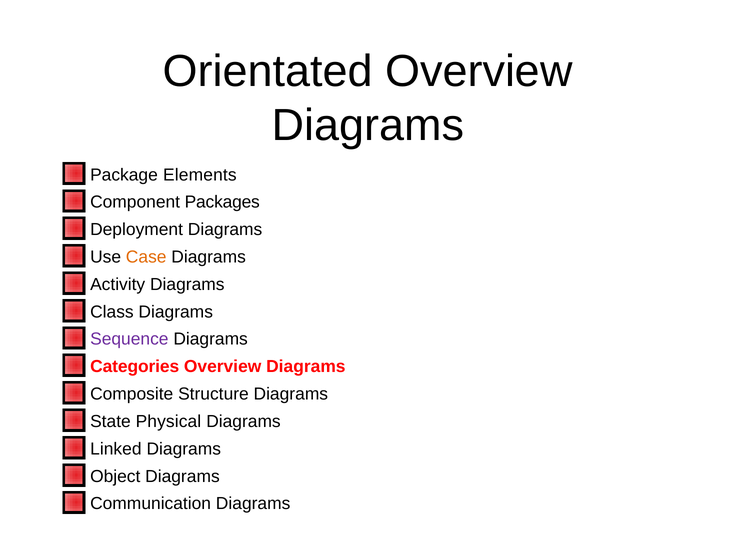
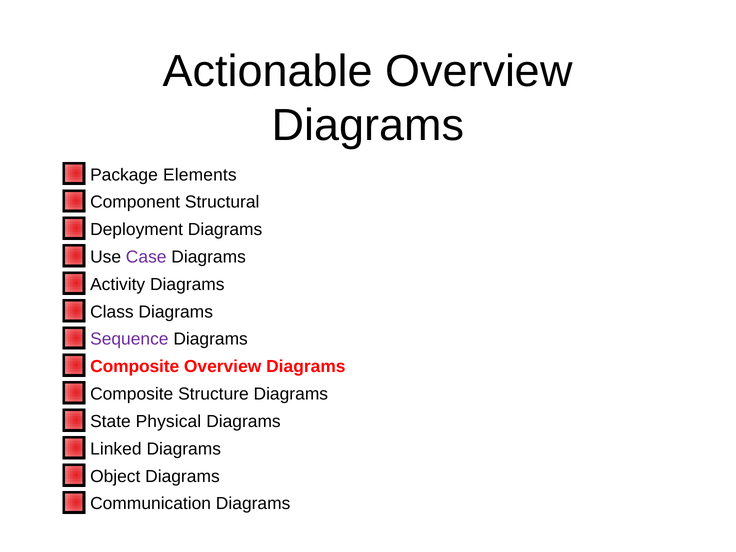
Orientated: Orientated -> Actionable
Packages: Packages -> Structural
Case colour: orange -> purple
Categories at (135, 367): Categories -> Composite
